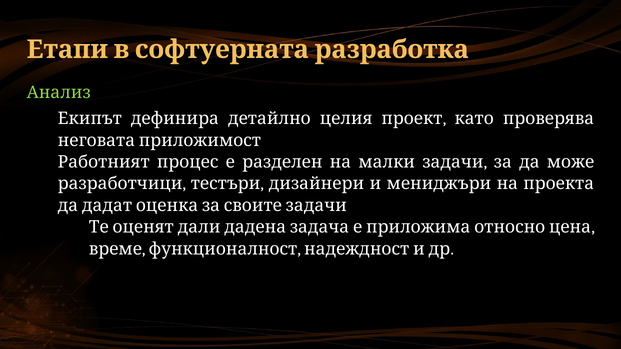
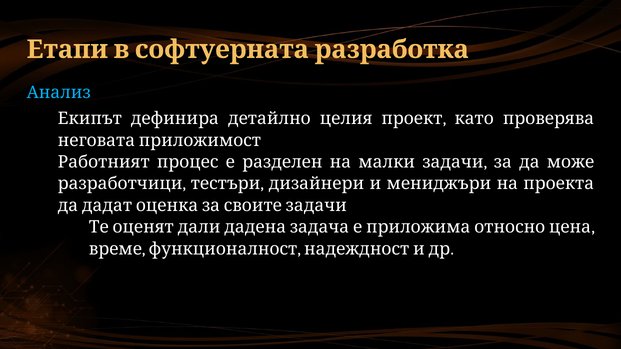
Анализ colour: light green -> light blue
